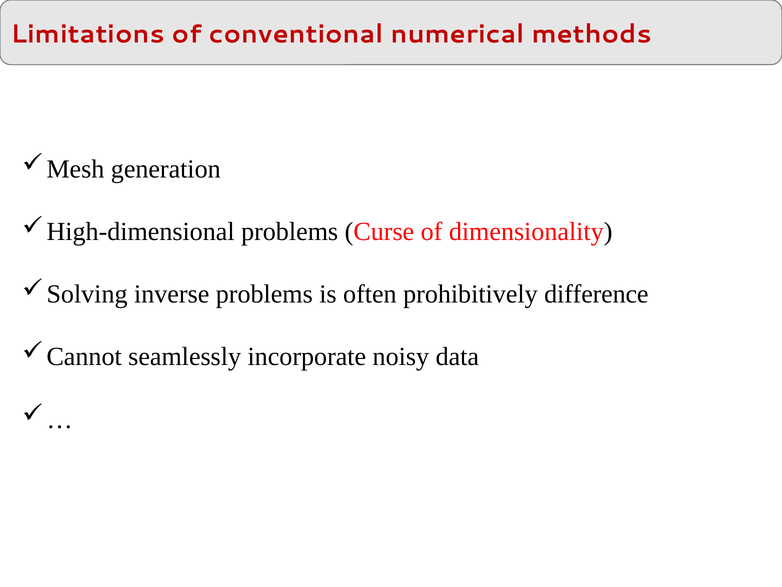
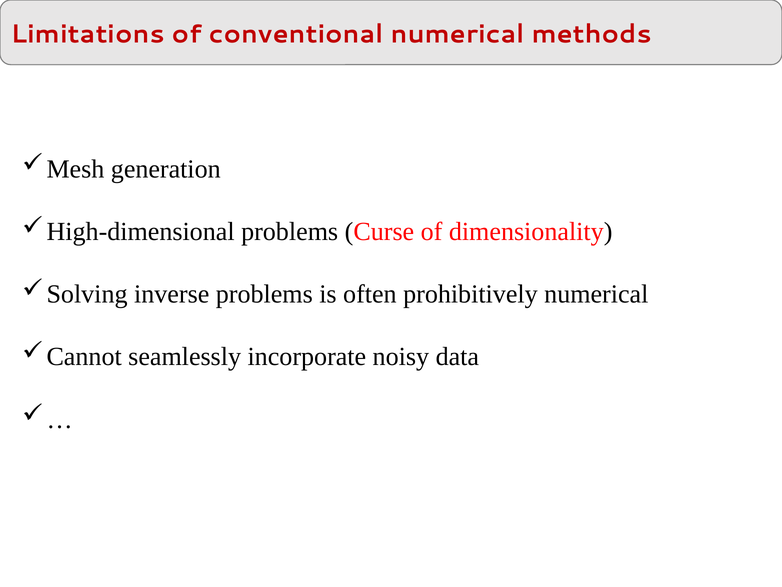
prohibitively difference: difference -> numerical
